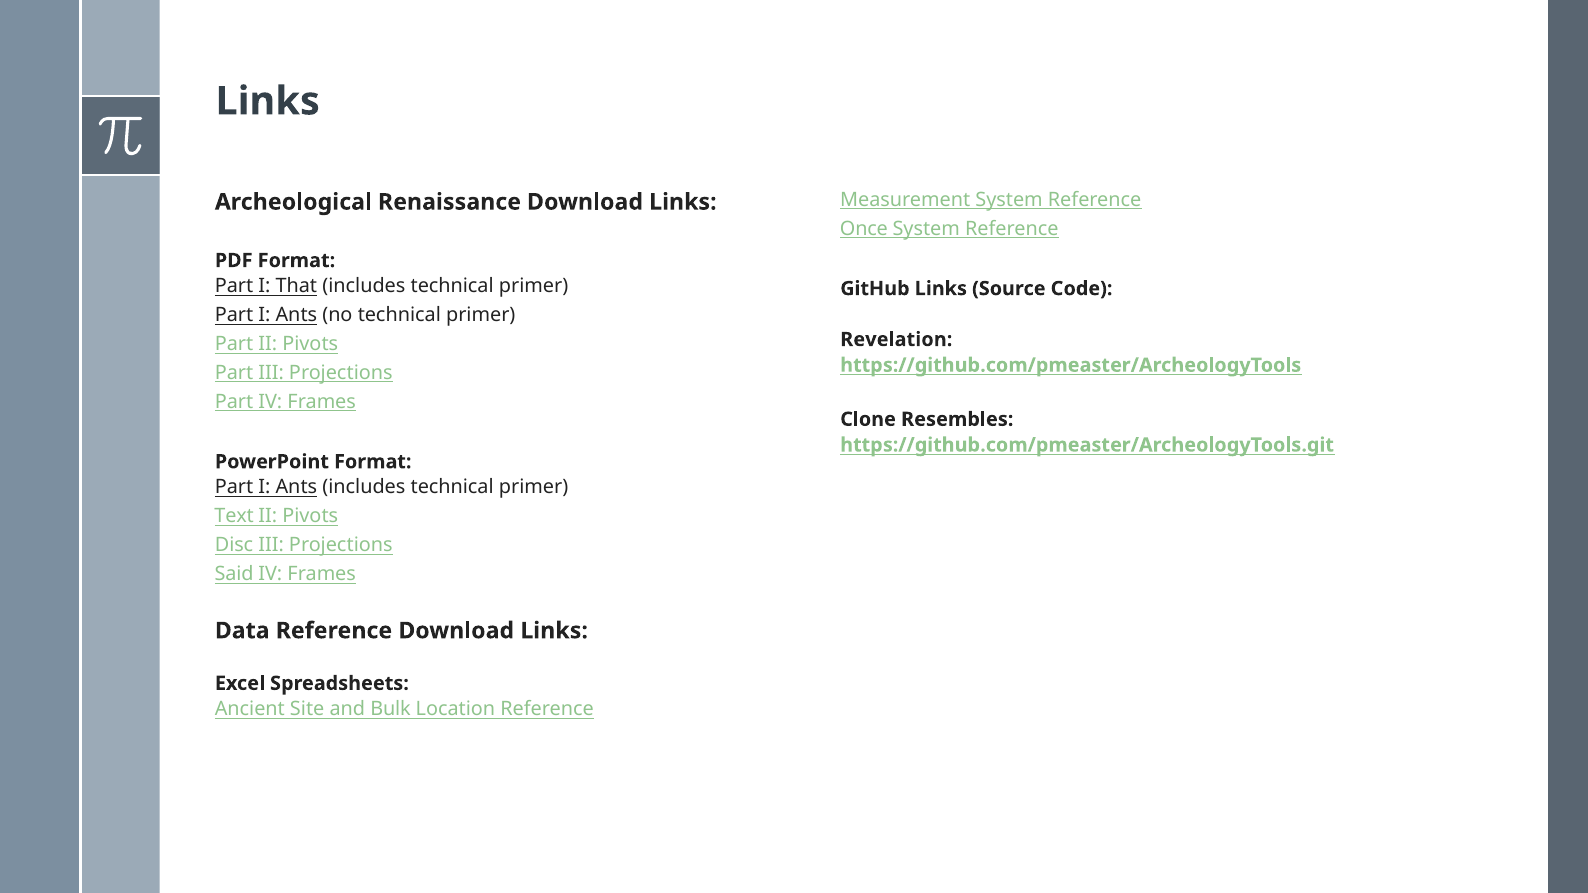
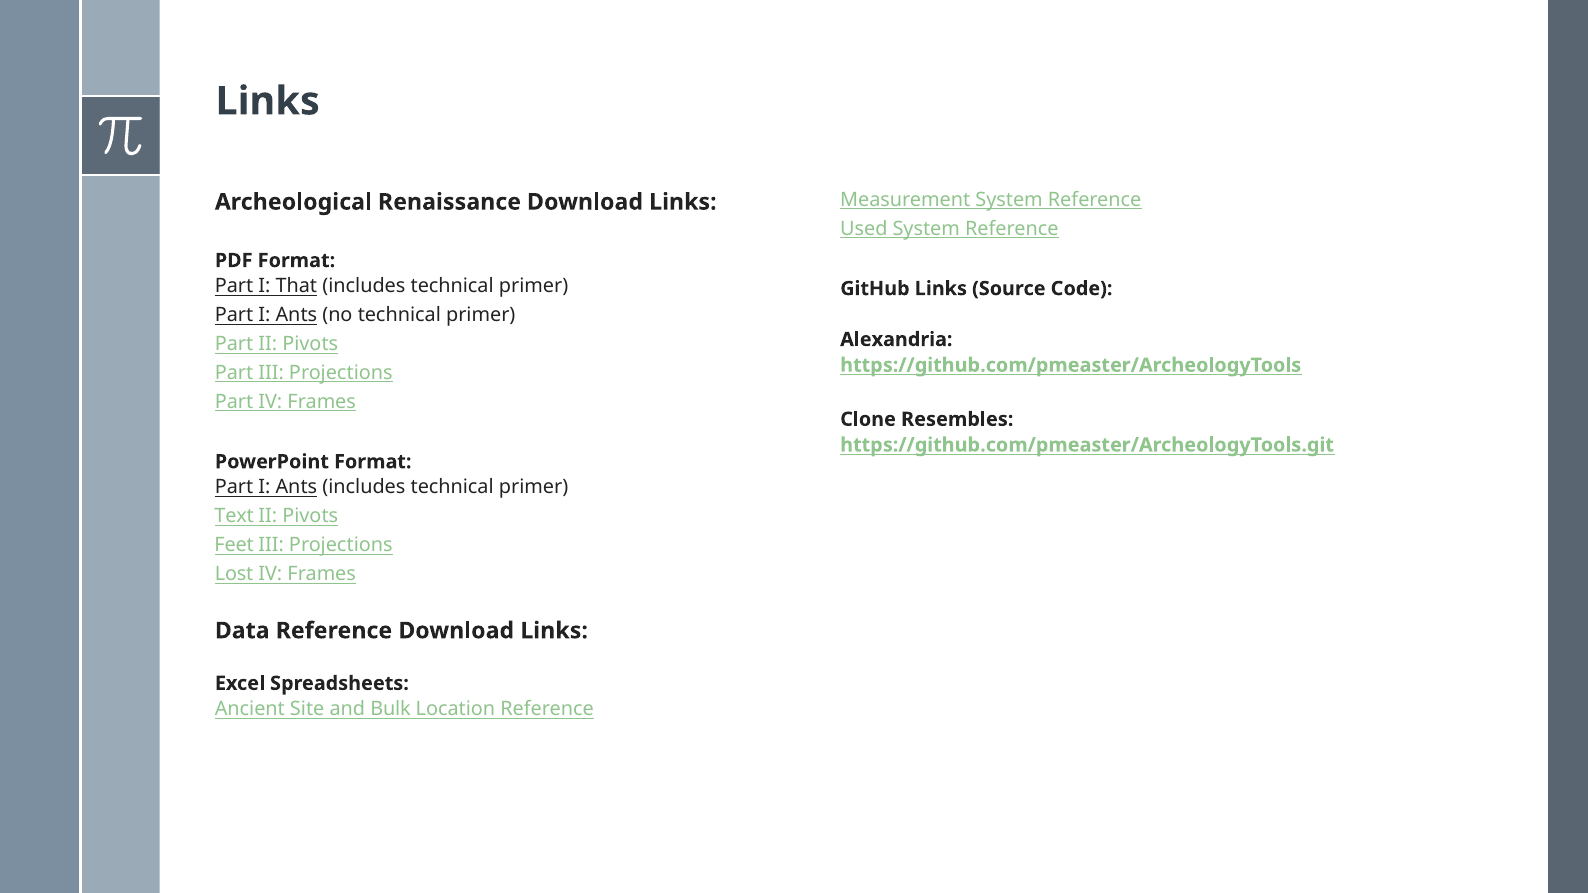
Once: Once -> Used
Revelation: Revelation -> Alexandria
Disc: Disc -> Feet
Said: Said -> Lost
